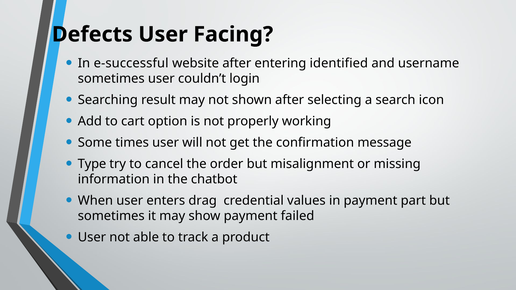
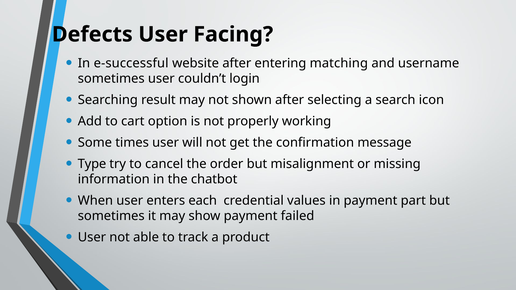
identified: identified -> matching
drag: drag -> each
